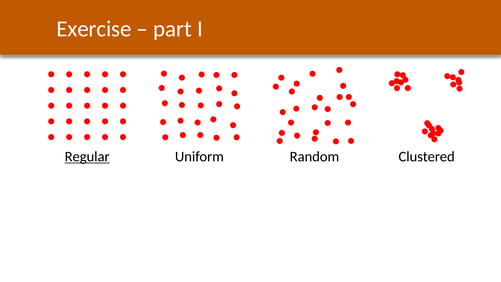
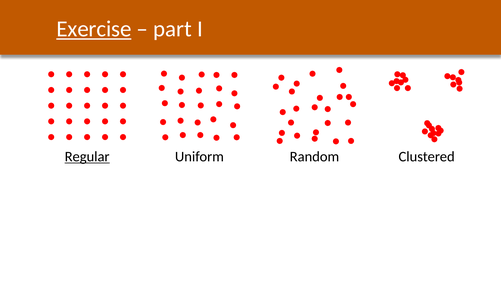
Exercise underline: none -> present
